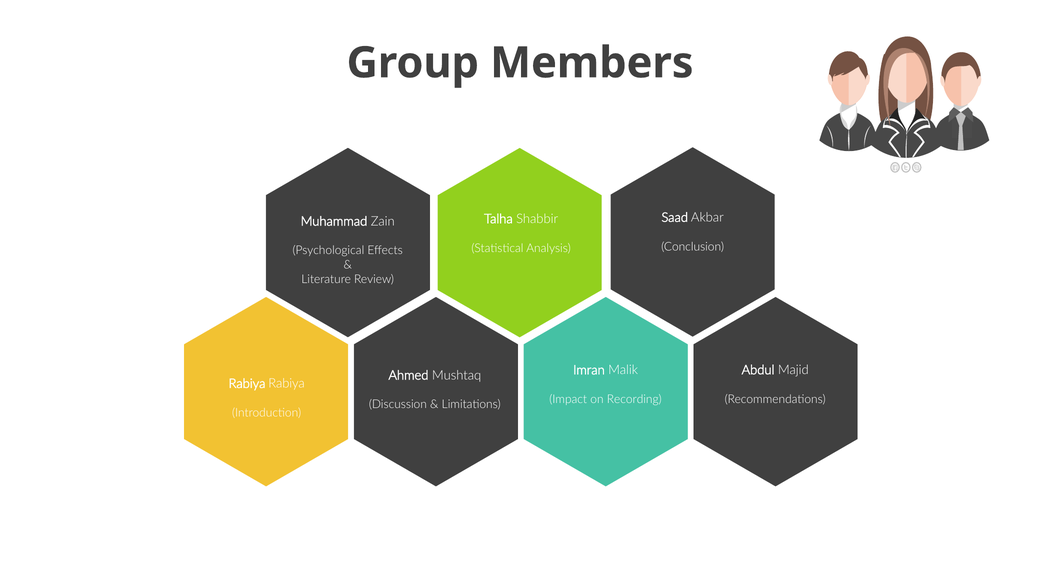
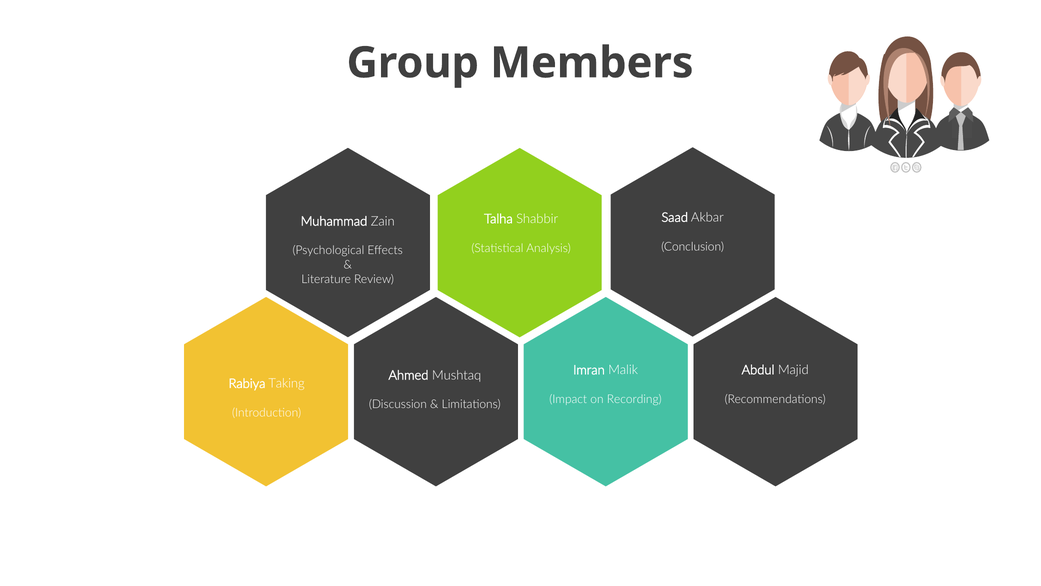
Rabiya Rabiya: Rabiya -> Taking
